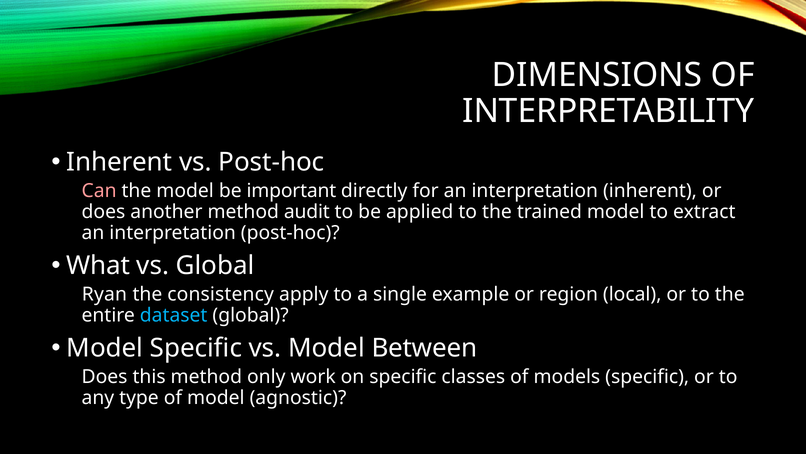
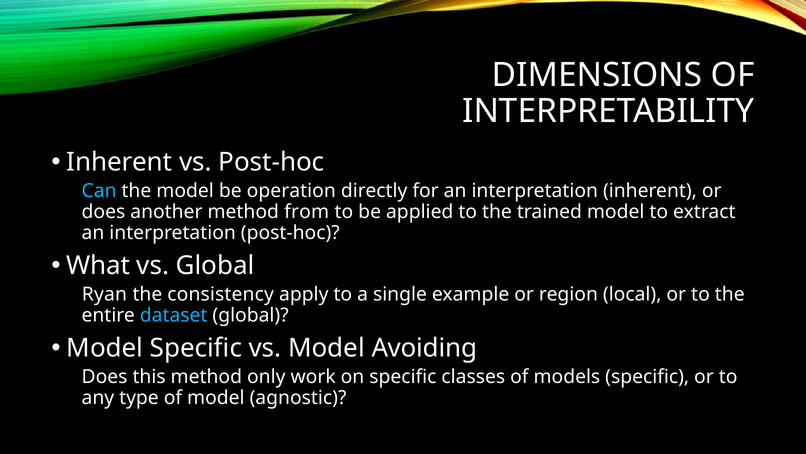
Can colour: pink -> light blue
important: important -> operation
audit: audit -> from
Between: Between -> Avoiding
